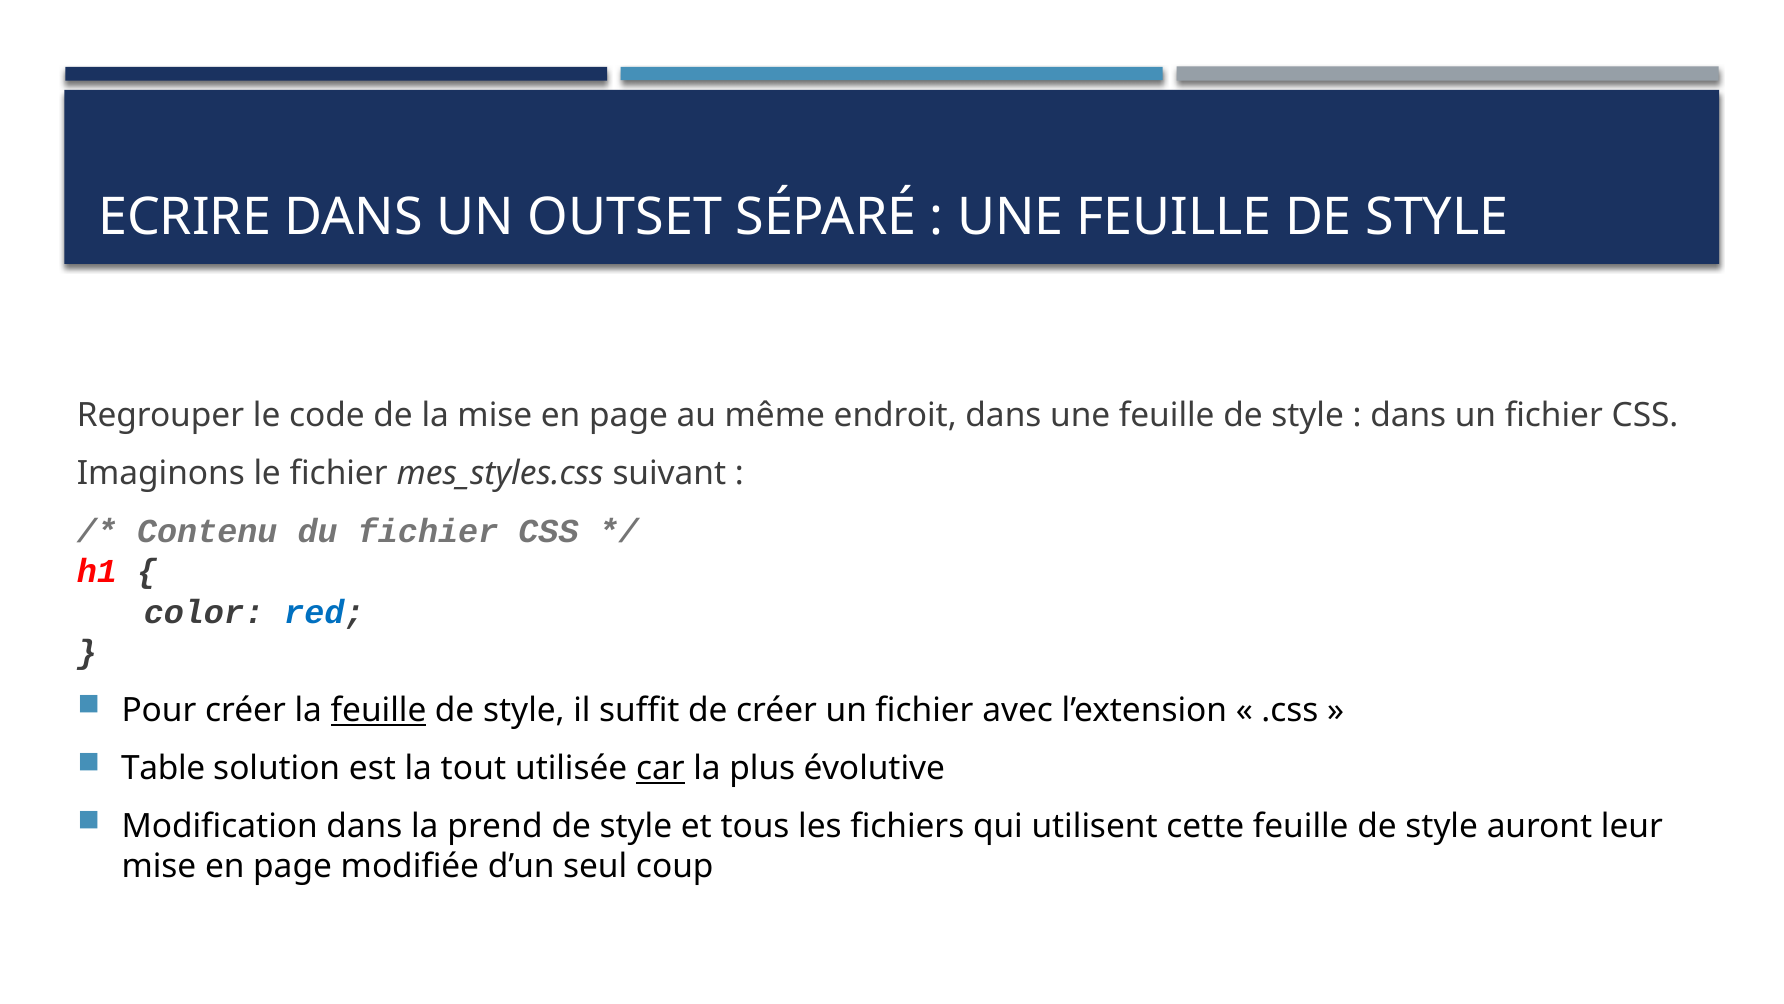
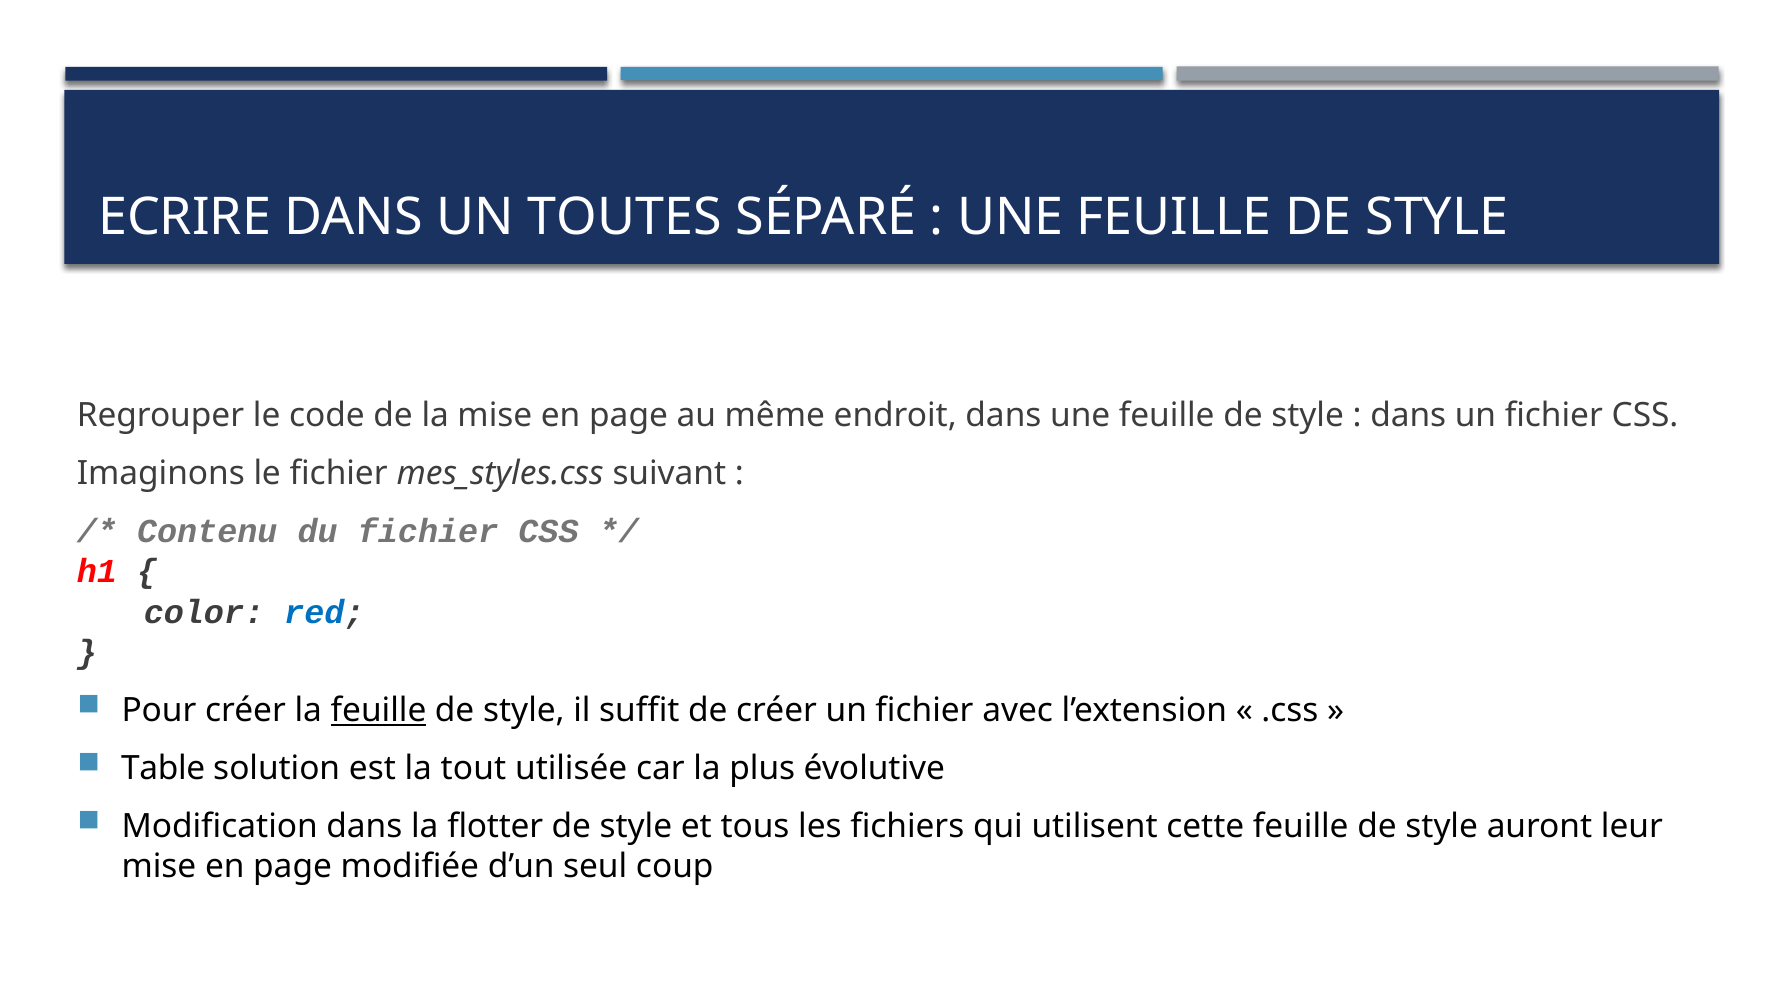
OUTSET: OUTSET -> TOUTES
car underline: present -> none
prend: prend -> flotter
